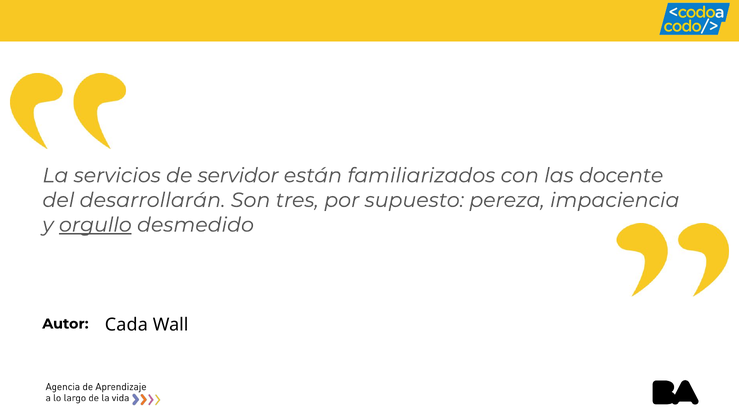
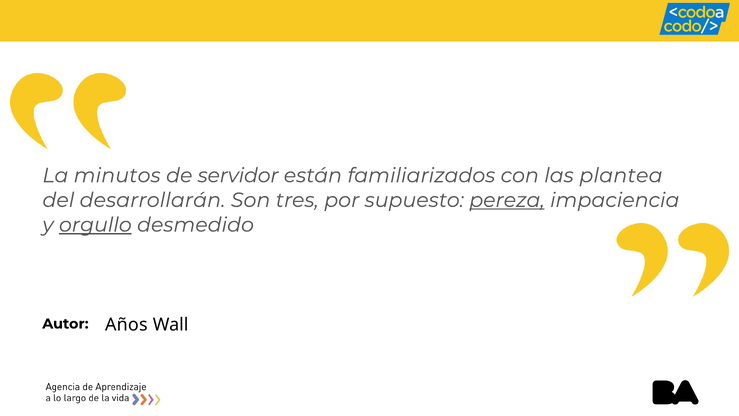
servicios: servicios -> minutos
docente: docente -> plantea
pereza underline: none -> present
Cada: Cada -> Años
